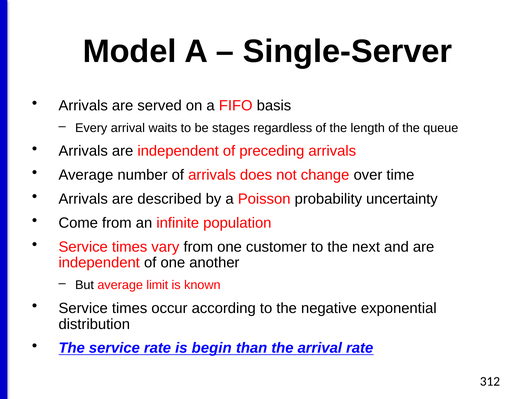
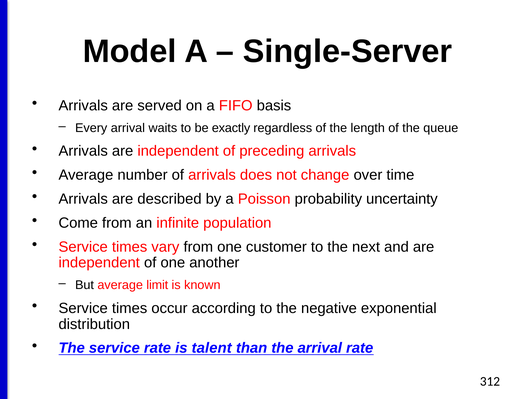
stages: stages -> exactly
begin: begin -> talent
